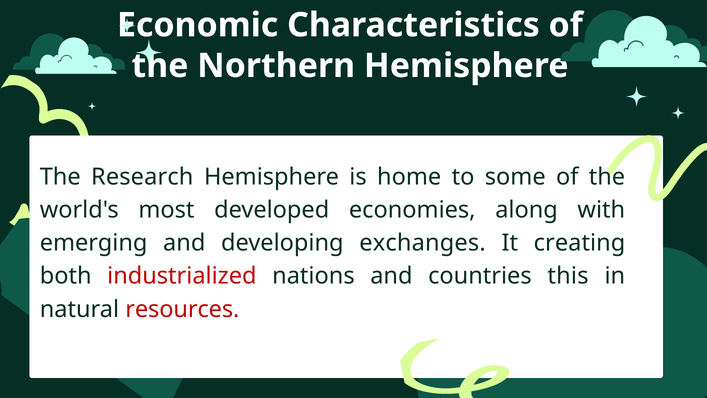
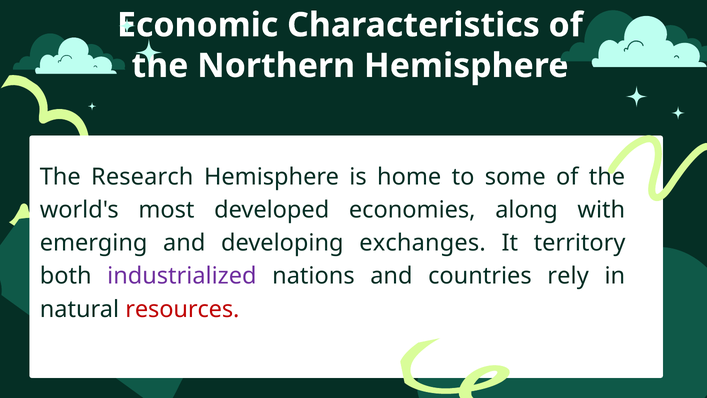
creating: creating -> territory
industrialized colour: red -> purple
this: this -> rely
